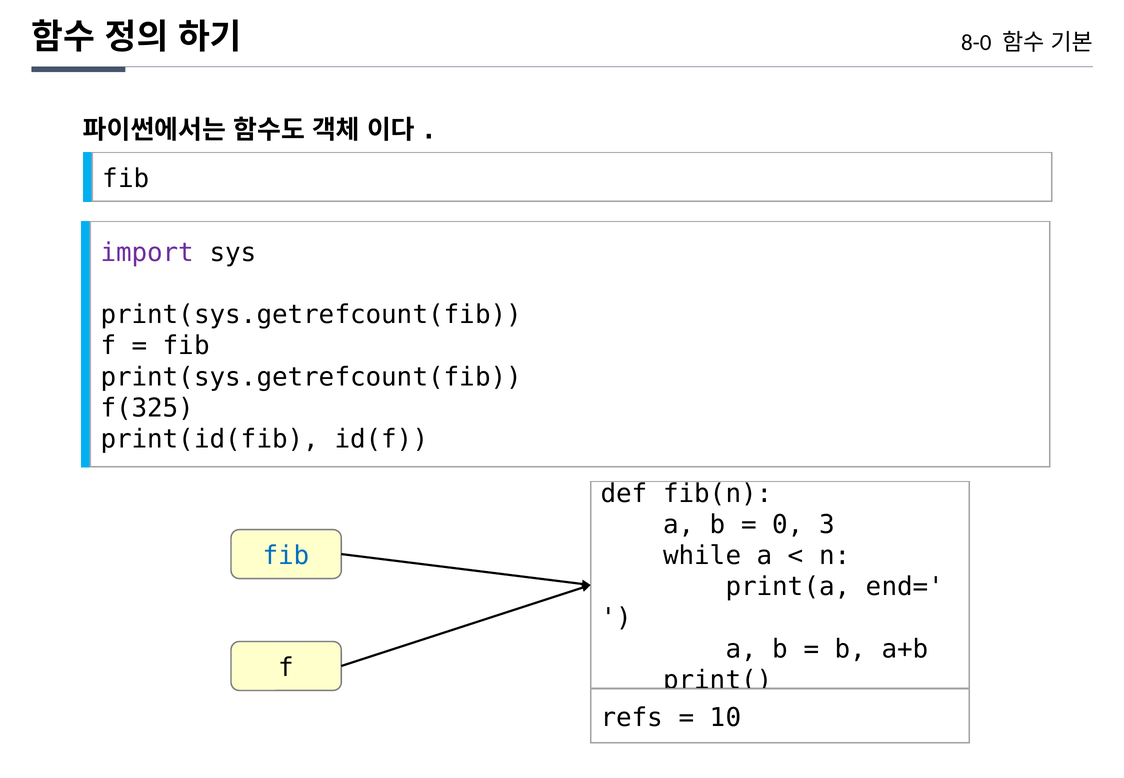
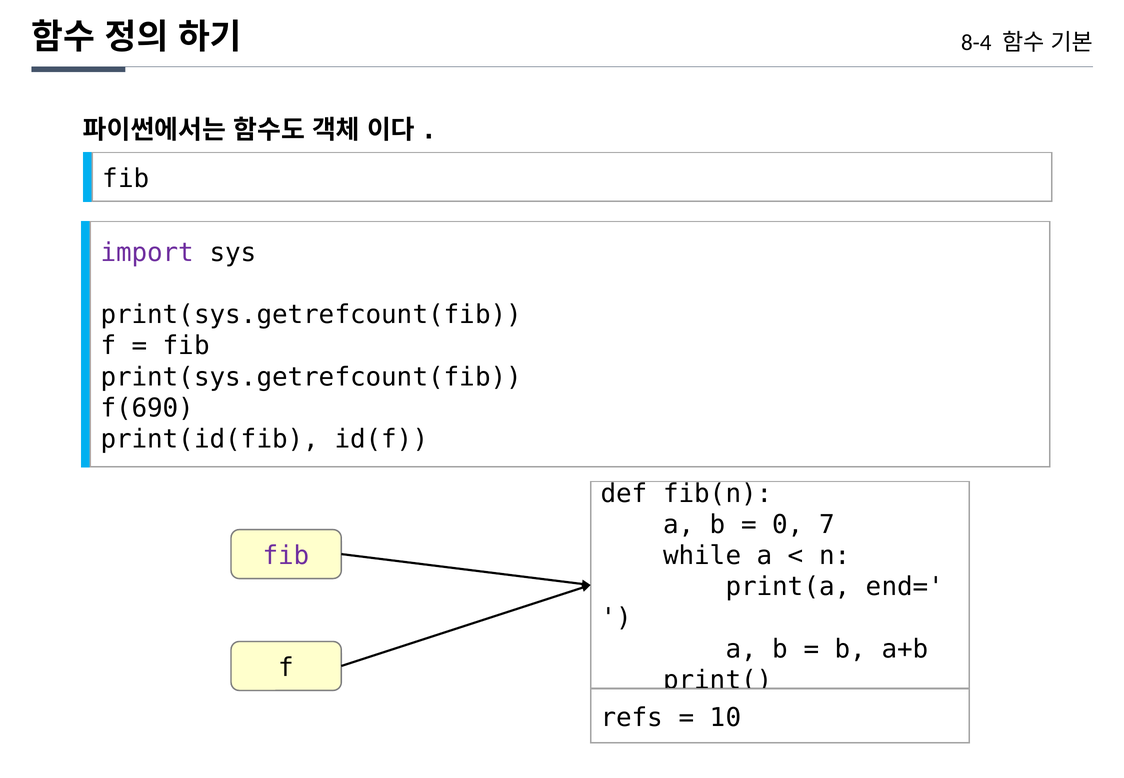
8-0: 8-0 -> 8-4
f(325: f(325 -> f(690
3: 3 -> 7
fib at (286, 556) colour: blue -> purple
